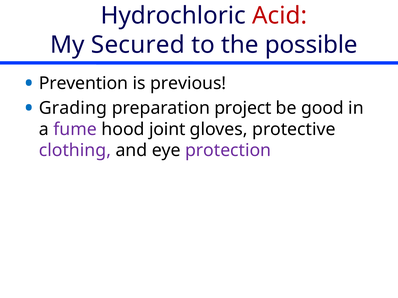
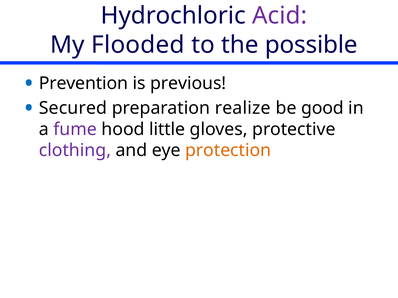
Acid colour: red -> purple
Secured: Secured -> Flooded
Grading: Grading -> Secured
project: project -> realize
joint: joint -> little
protection colour: purple -> orange
